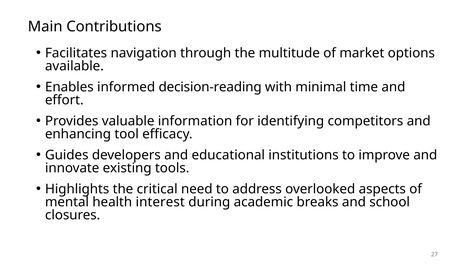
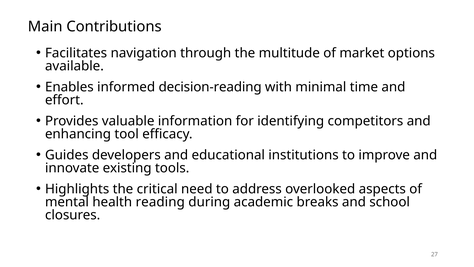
interest: interest -> reading
